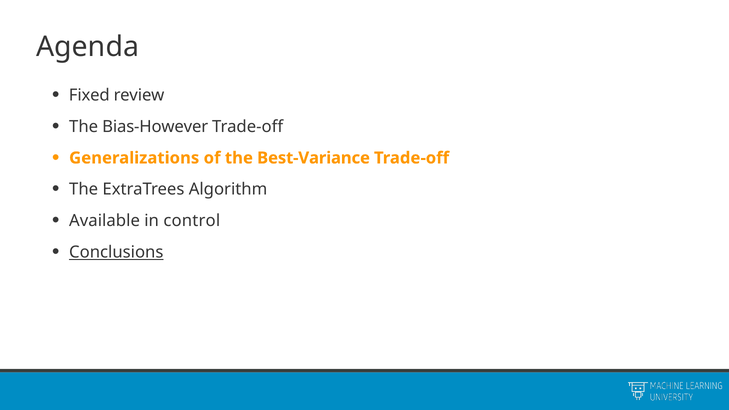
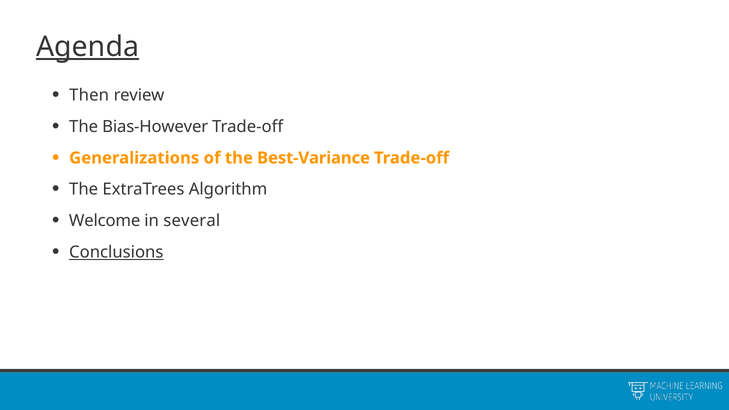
Agenda underline: none -> present
Fixed: Fixed -> Then
Available: Available -> Welcome
control: control -> several
